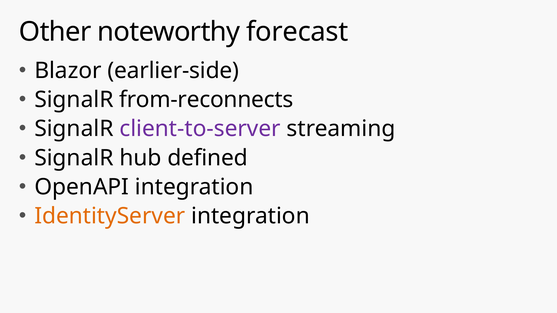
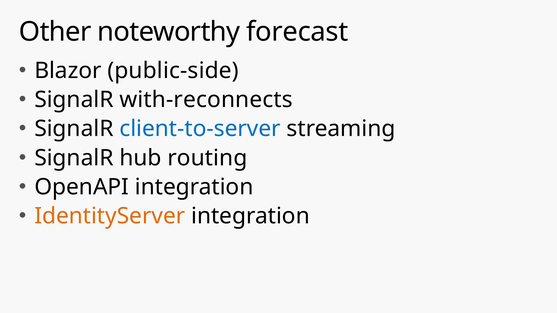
earlier-side: earlier-side -> public-side
from-reconnects: from-reconnects -> with-reconnects
client-to-server colour: purple -> blue
defined: defined -> routing
